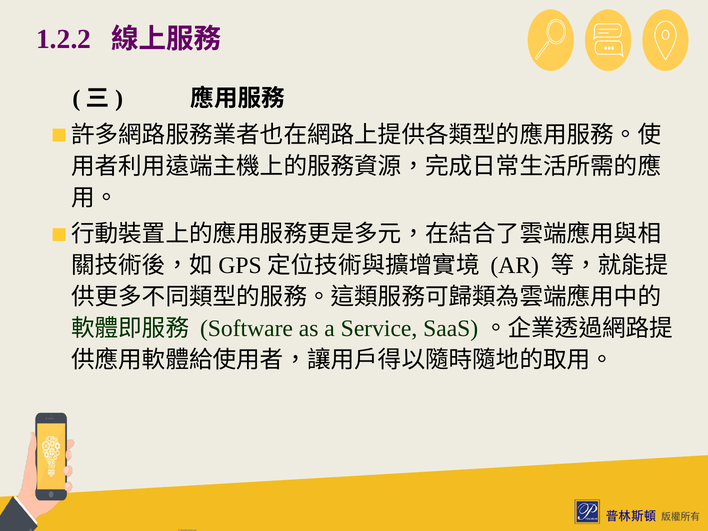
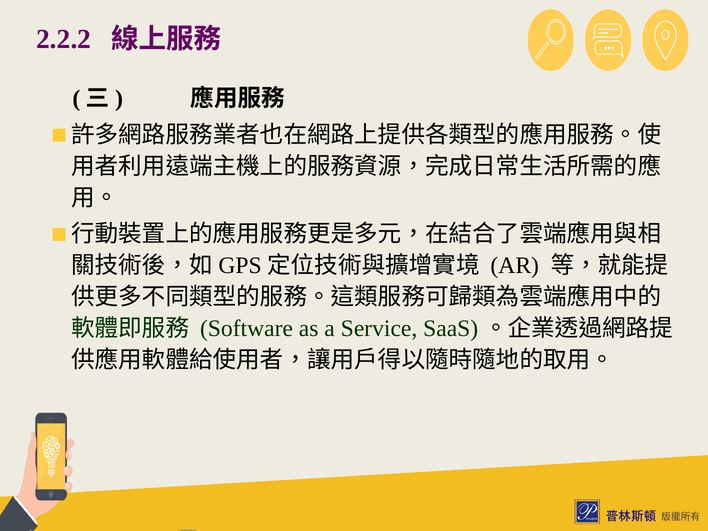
1.2.2: 1.2.2 -> 2.2.2
